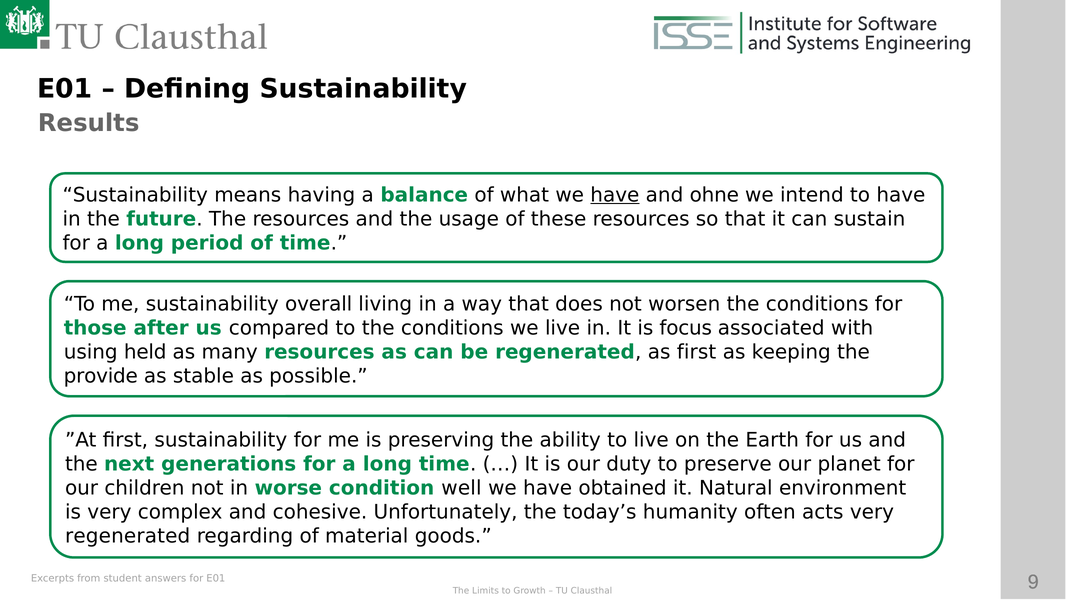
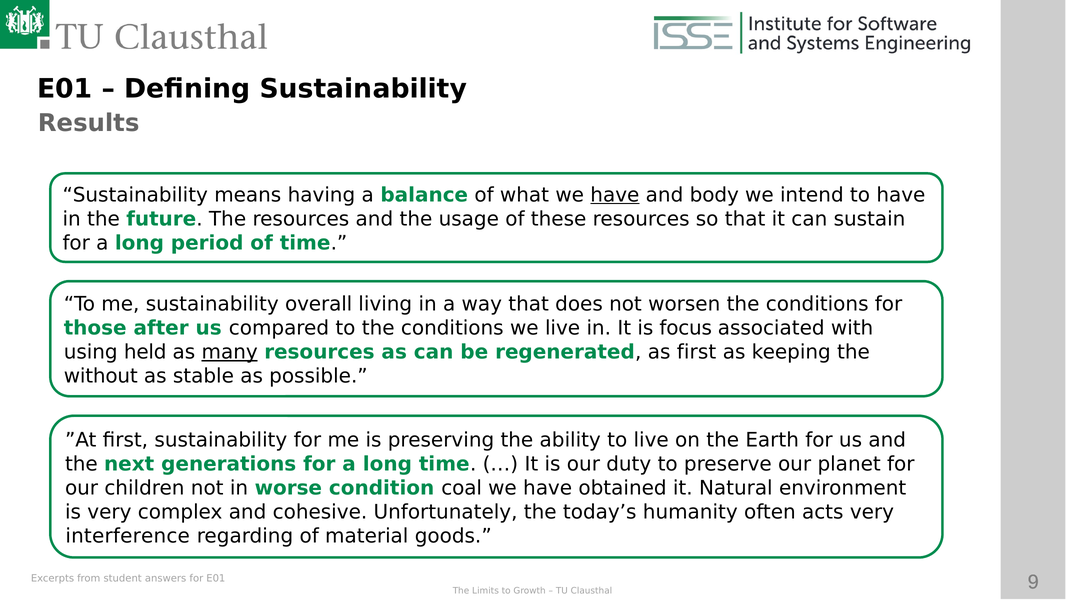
ohne: ohne -> body
many underline: none -> present
provide: provide -> without
well: well -> coal
regenerated at (128, 536): regenerated -> interference
